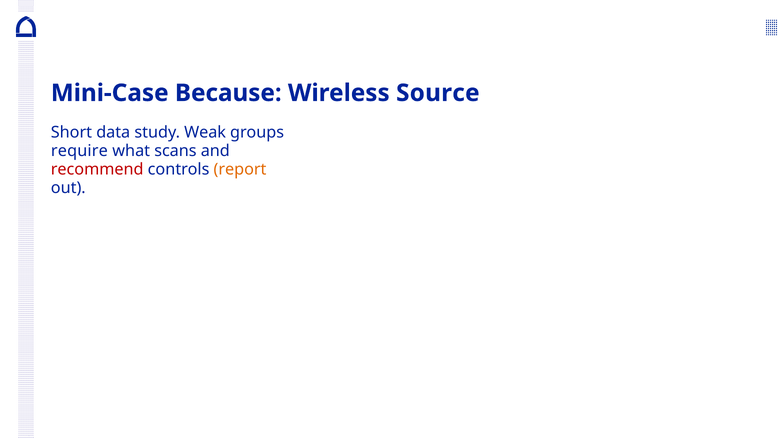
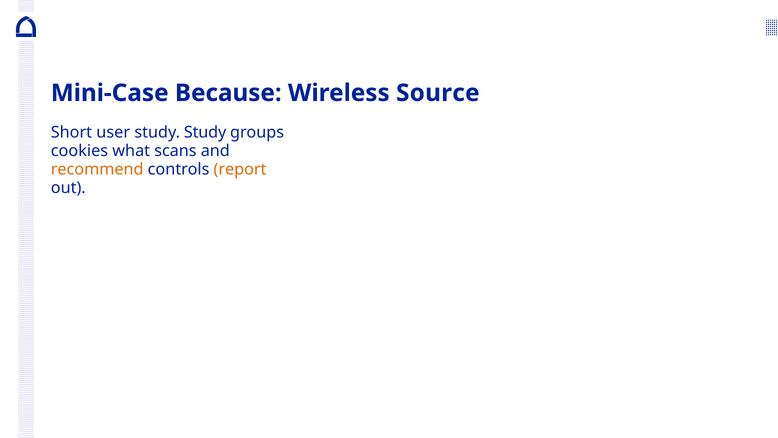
data: data -> user
study Weak: Weak -> Study
require: require -> cookies
recommend colour: red -> orange
